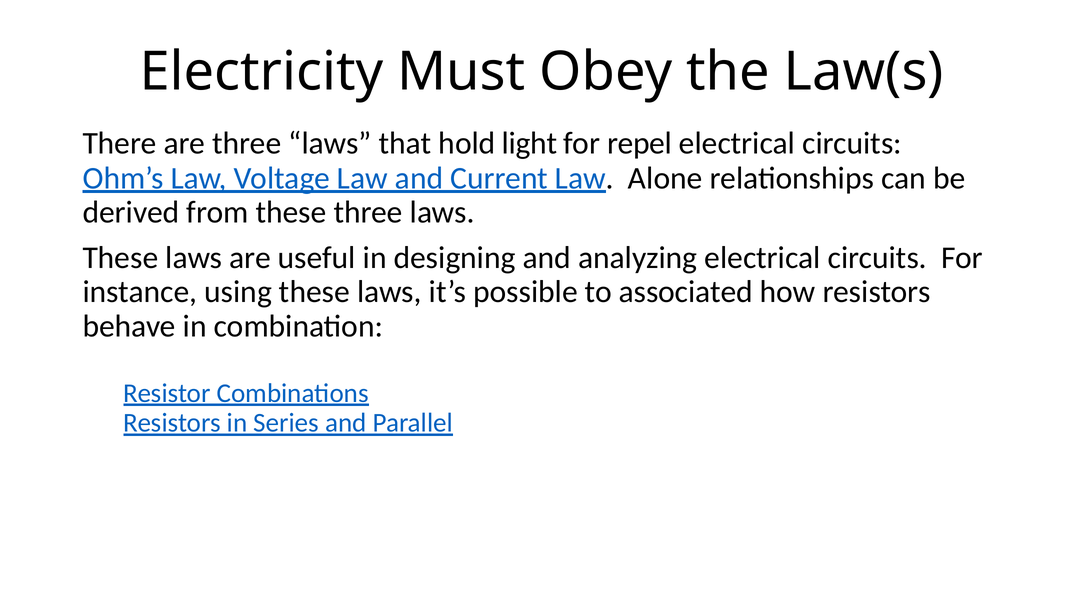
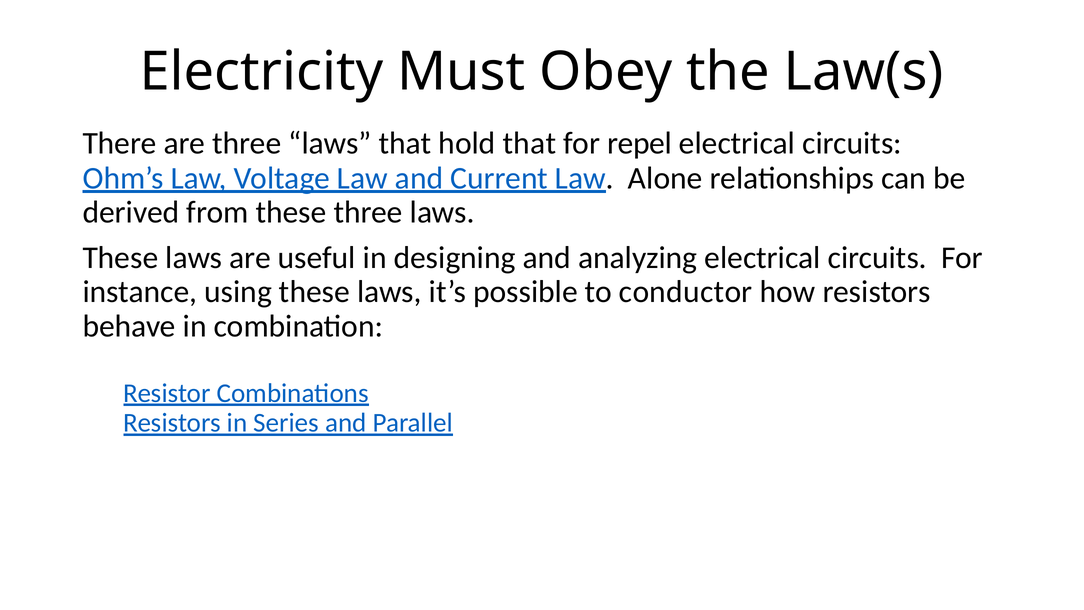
hold light: light -> that
associated: associated -> conductor
